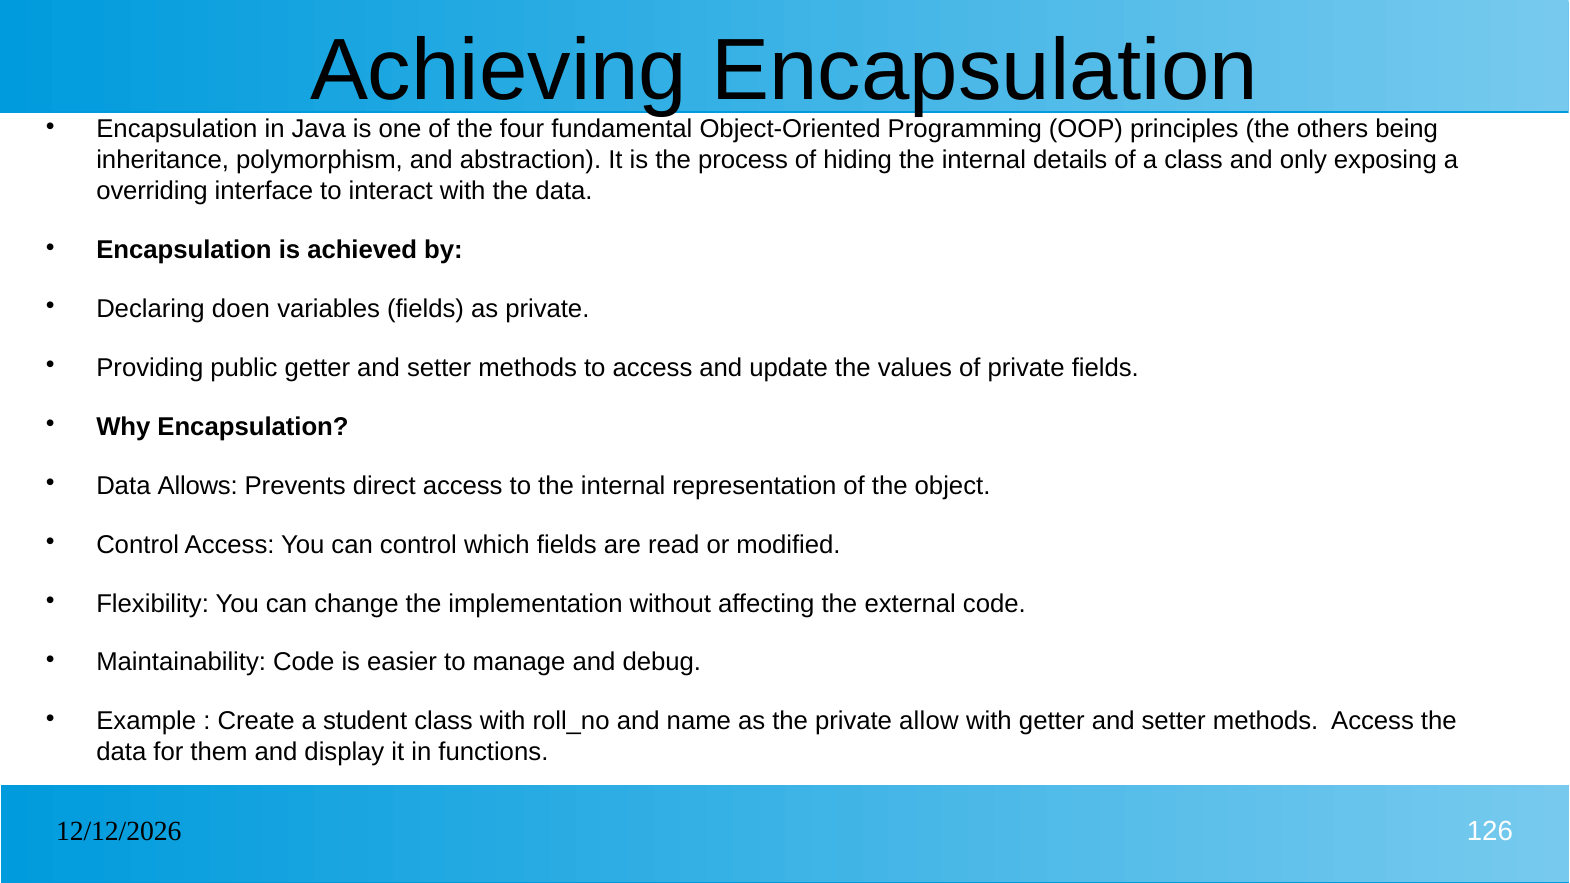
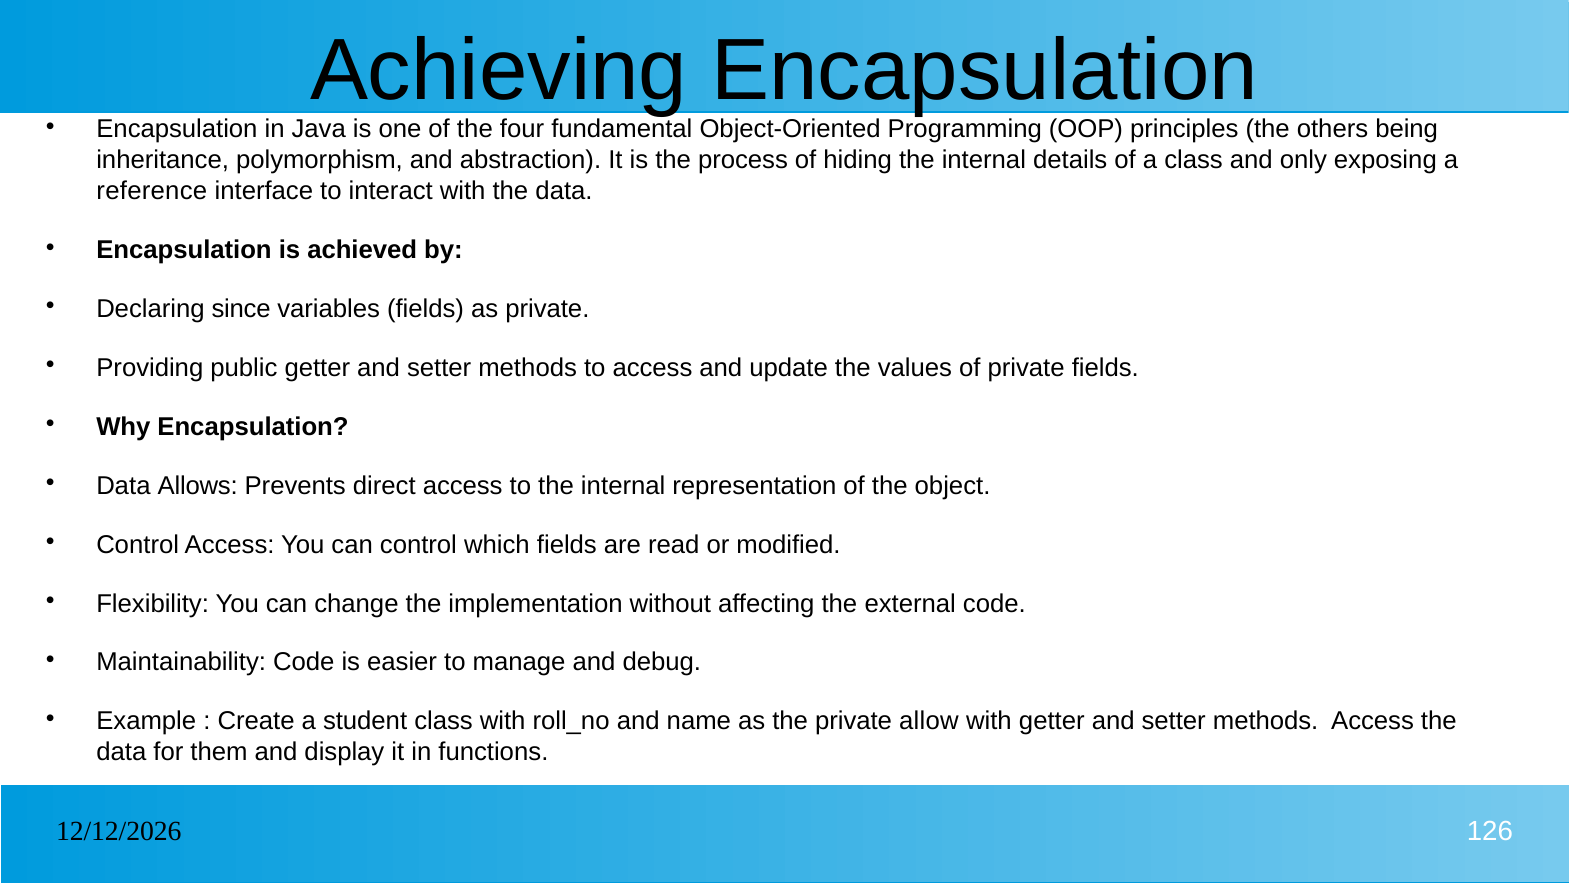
overriding: overriding -> reference
doen: doen -> since
